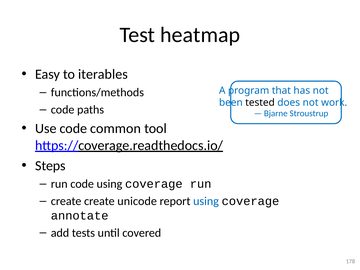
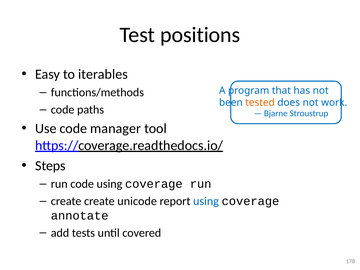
heatmap: heatmap -> positions
tested colour: black -> orange
common: common -> manager
